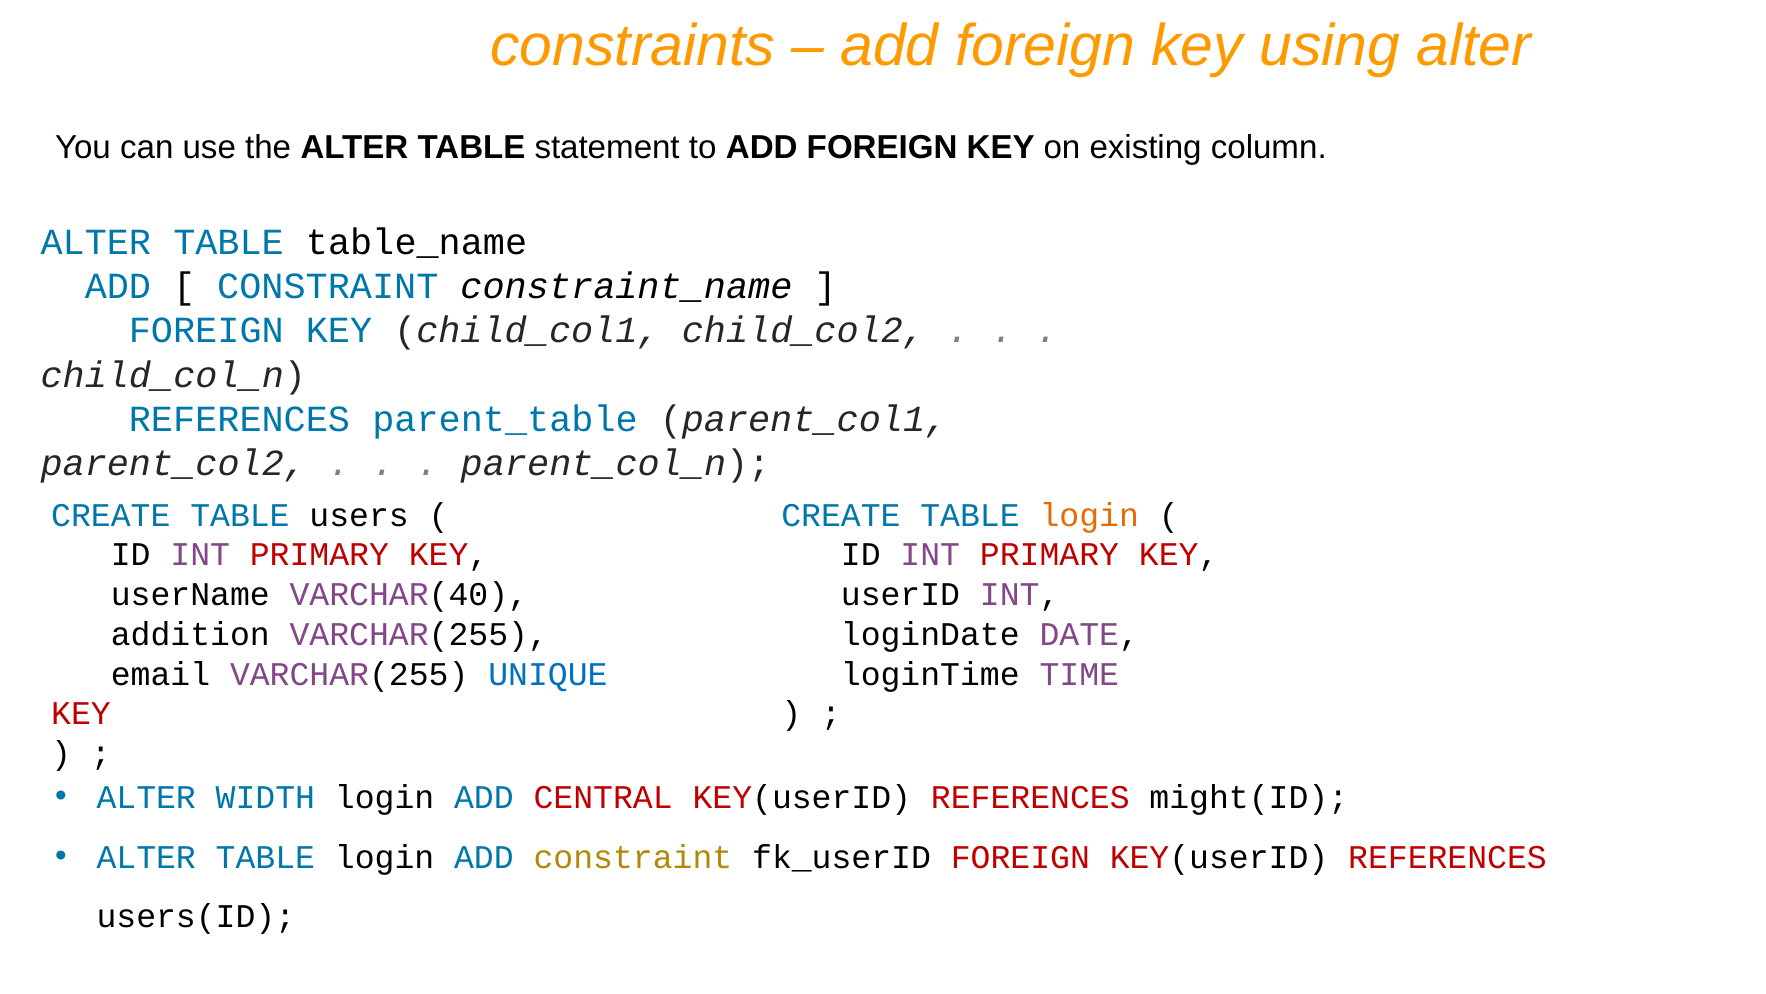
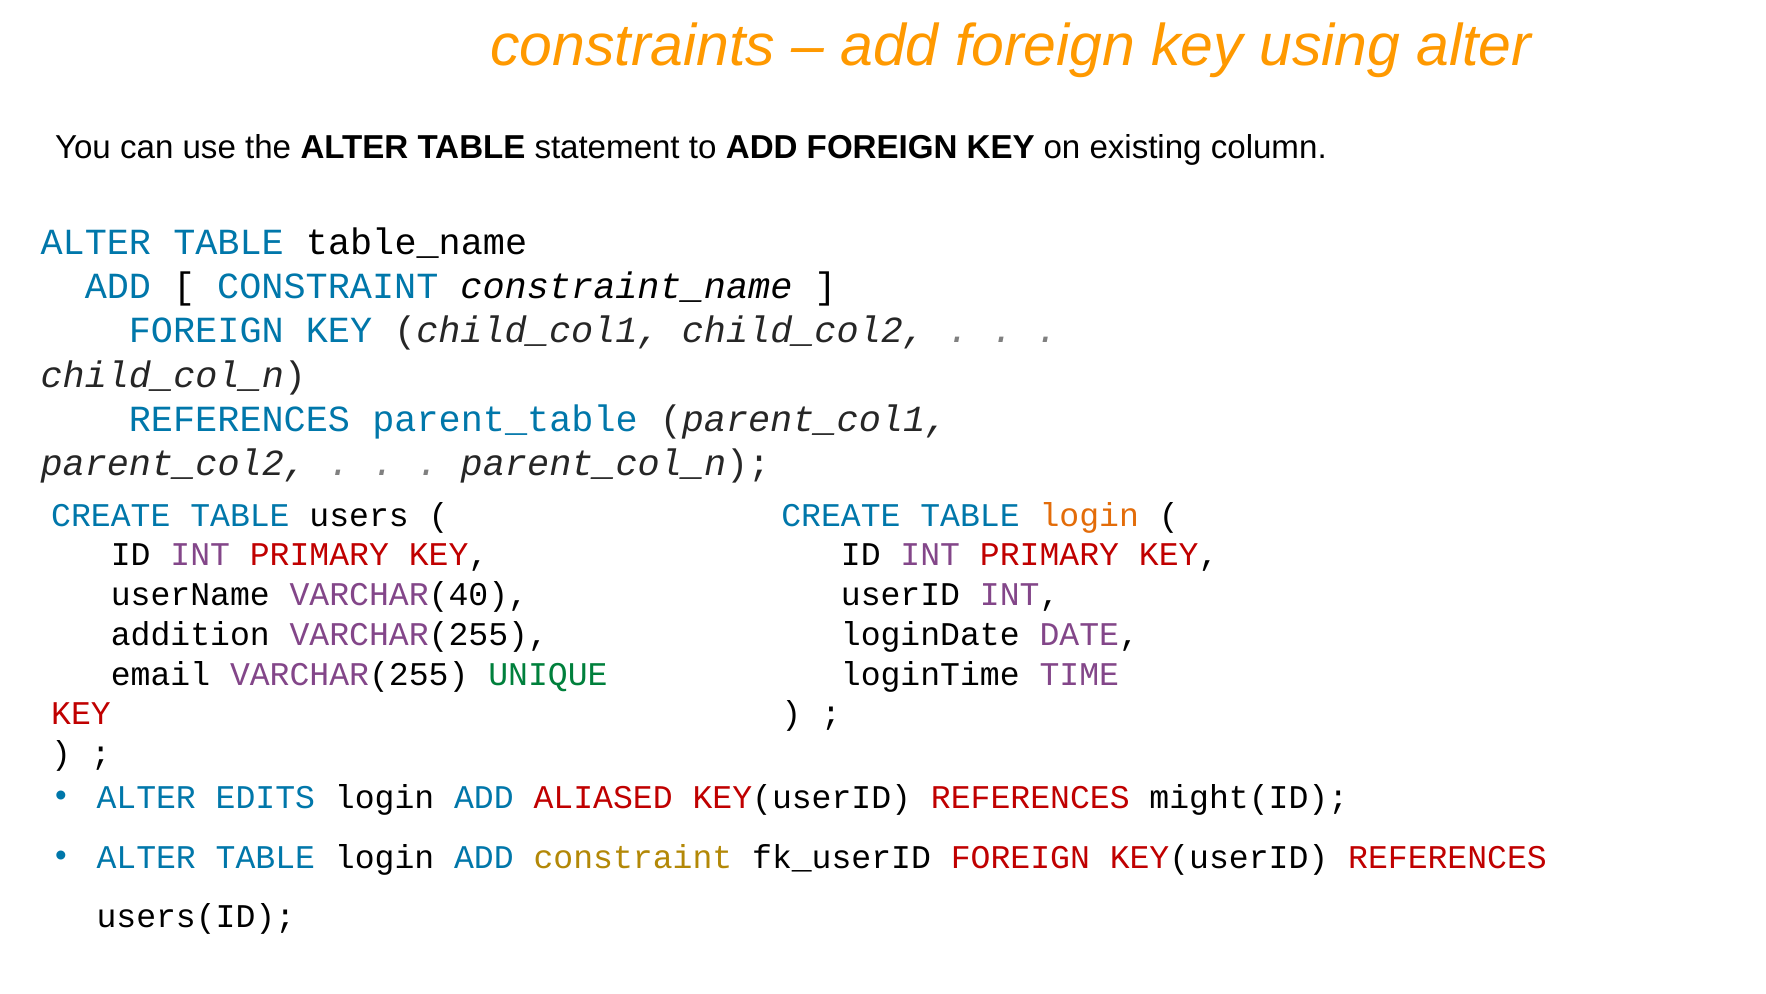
UNIQUE colour: blue -> green
WIDTH: WIDTH -> EDITS
CENTRAL: CENTRAL -> ALIASED
